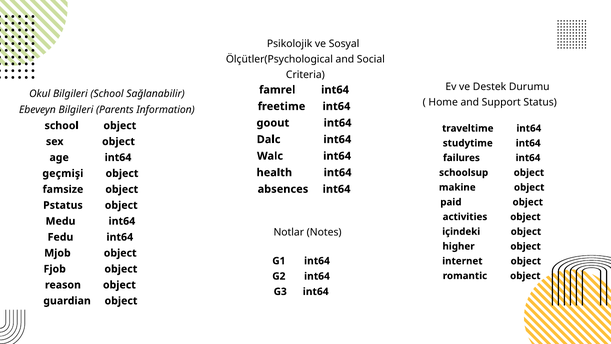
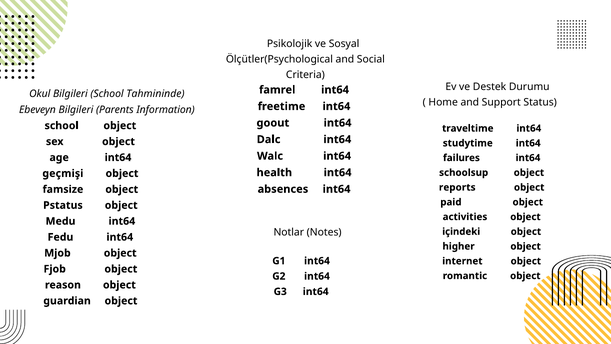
Sağlanabilir: Sağlanabilir -> Tahmininde
makine: makine -> reports
